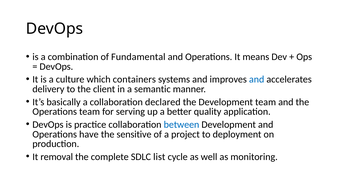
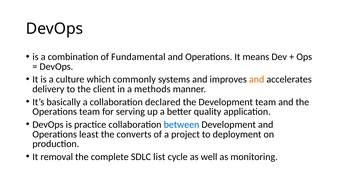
containers: containers -> commonly
and at (257, 79) colour: blue -> orange
semantic: semantic -> methods
have: have -> least
sensitive: sensitive -> converts
